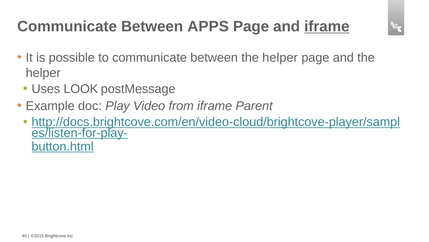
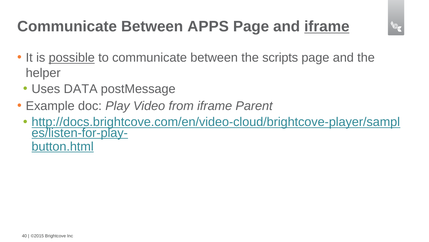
possible underline: none -> present
between the helper: helper -> scripts
LOOK: LOOK -> DATA
